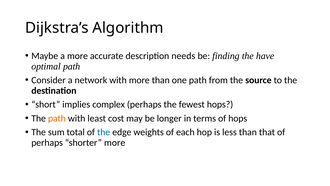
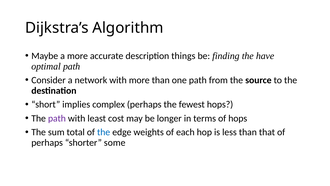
needs: needs -> things
path at (57, 118) colour: orange -> purple
shorter more: more -> some
